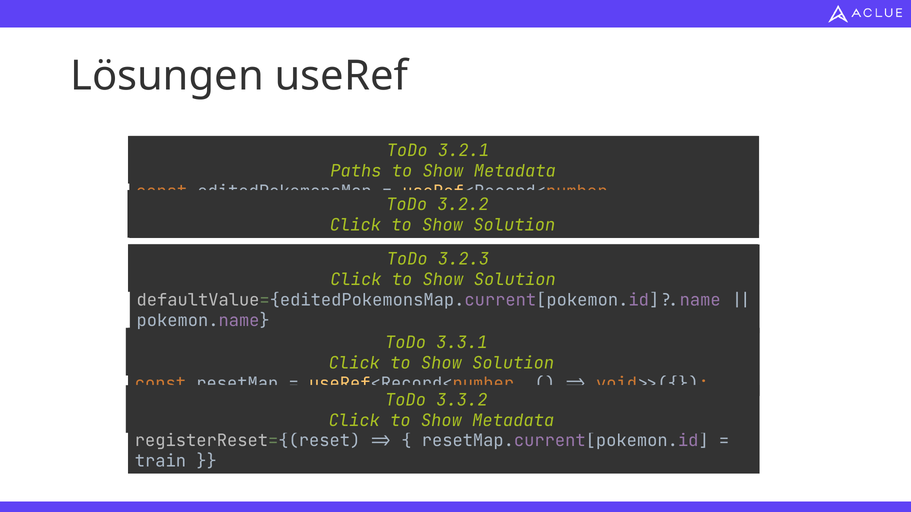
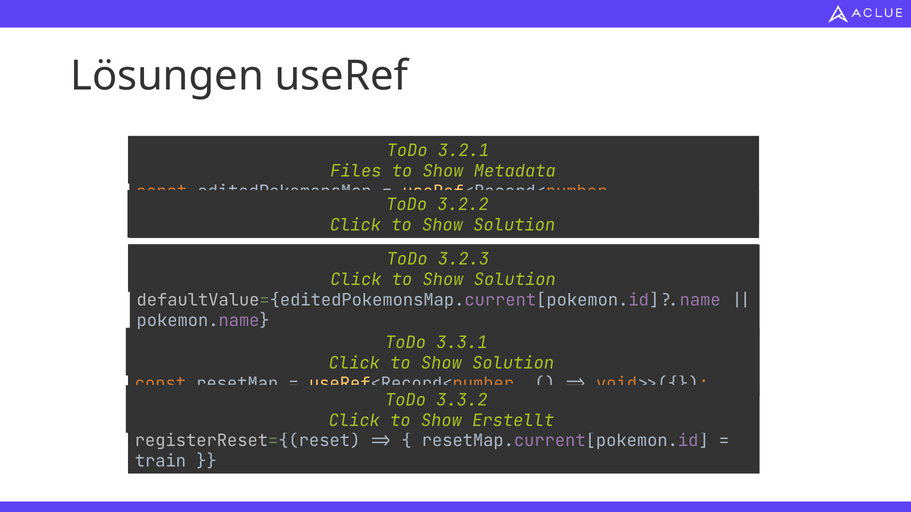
Paths: Paths -> Files
Click to Show Metadata: Metadata -> Erstellt
